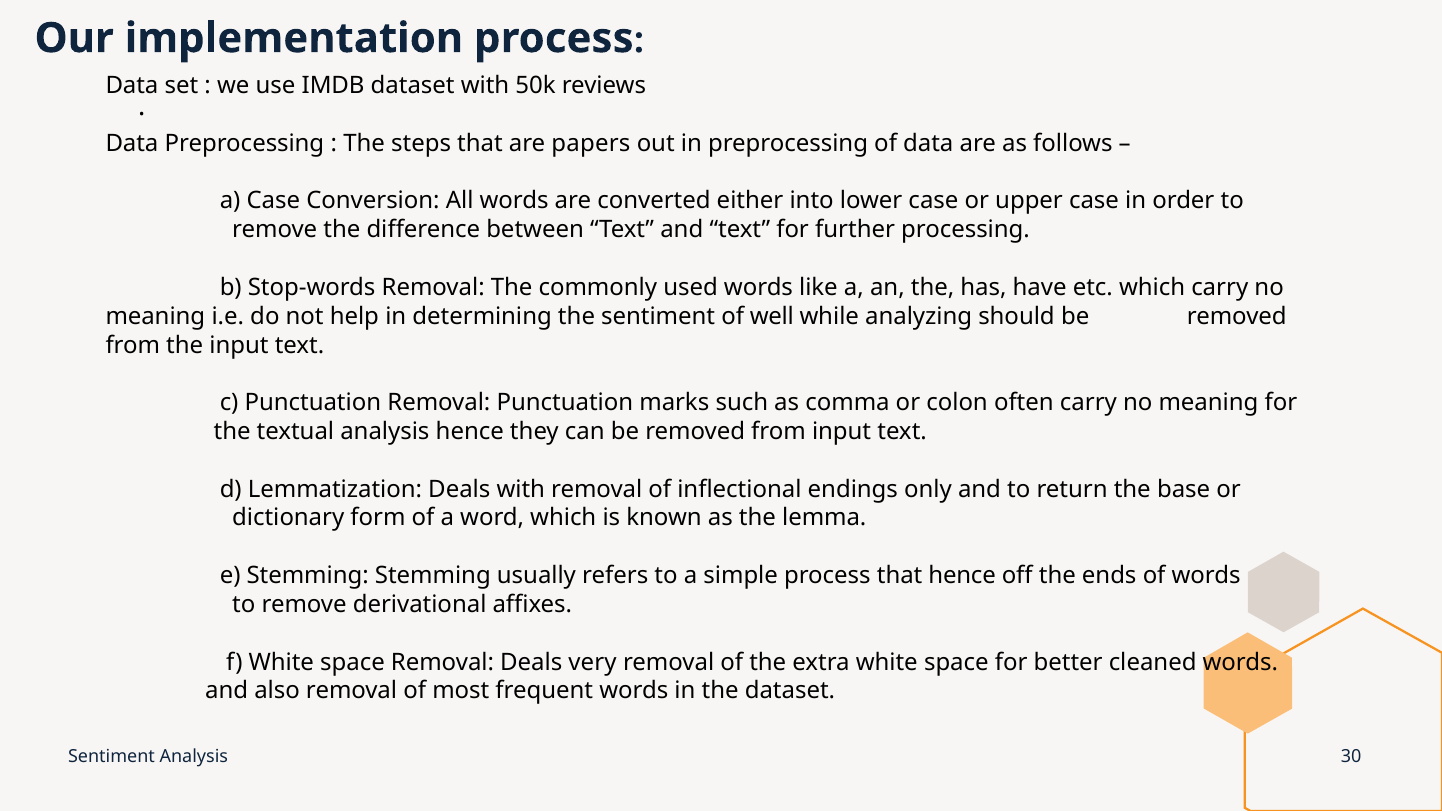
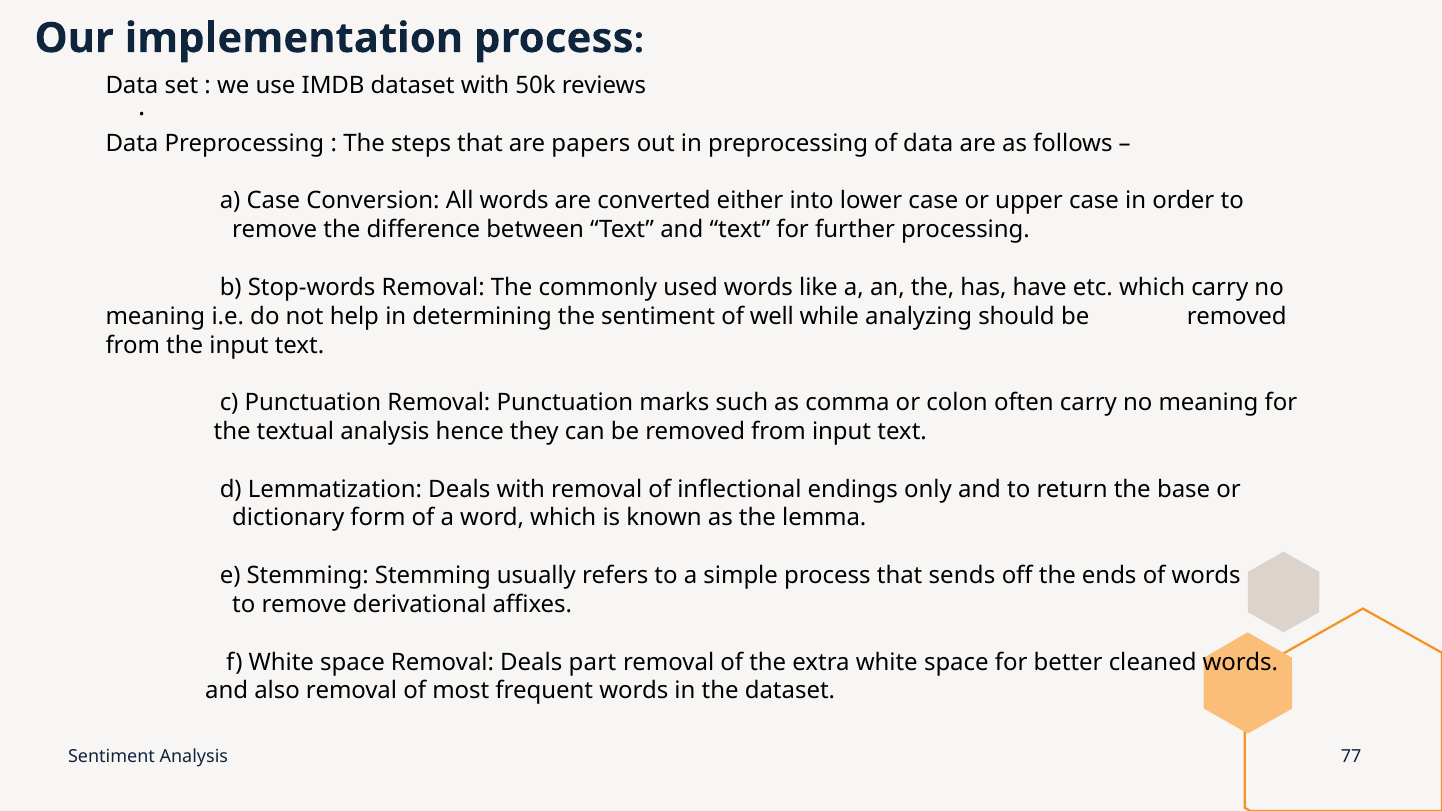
that hence: hence -> sends
very: very -> part
30: 30 -> 77
